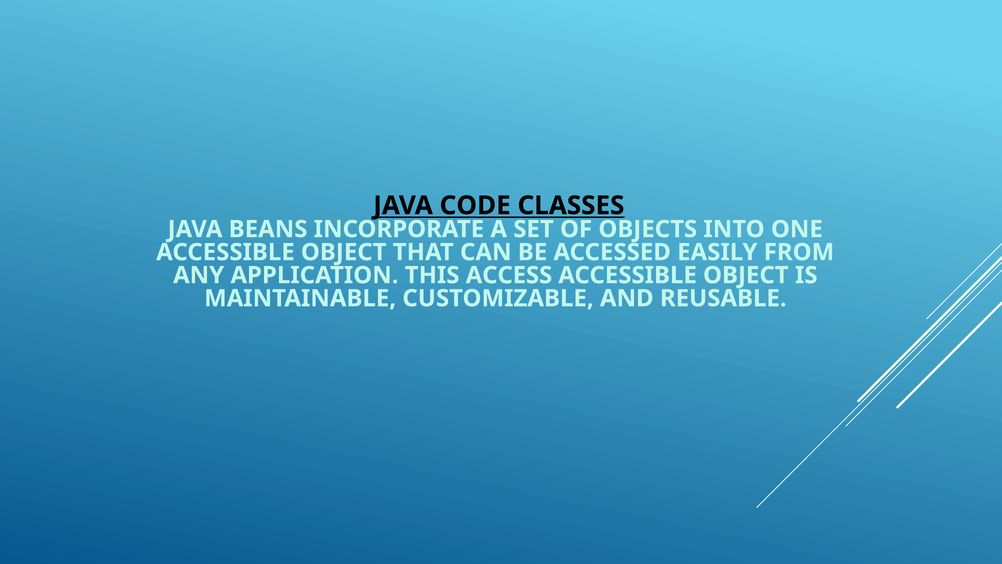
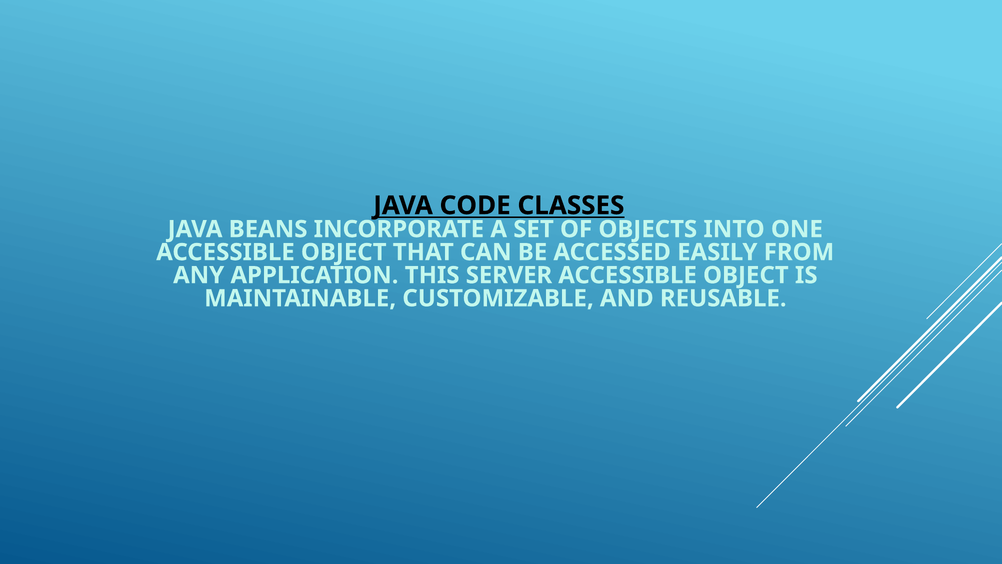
ACCESS: ACCESS -> SERVER
